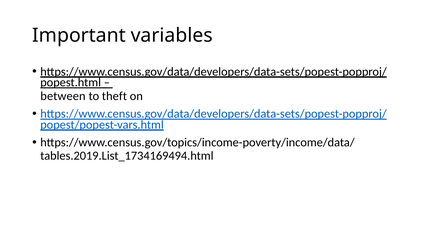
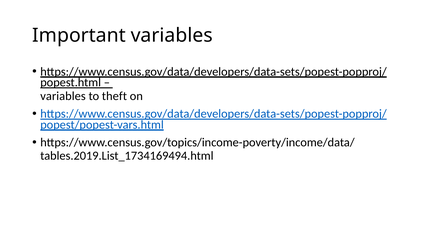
between at (63, 96): between -> variables
